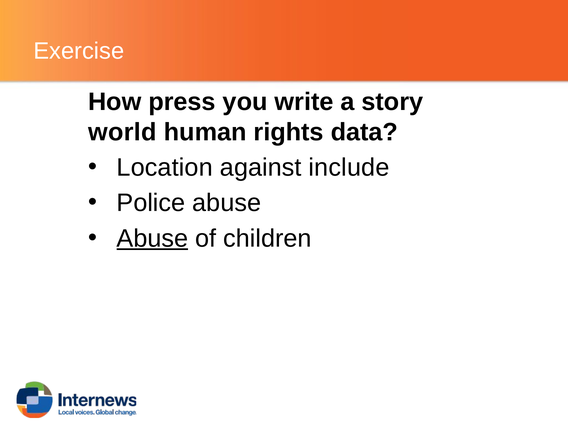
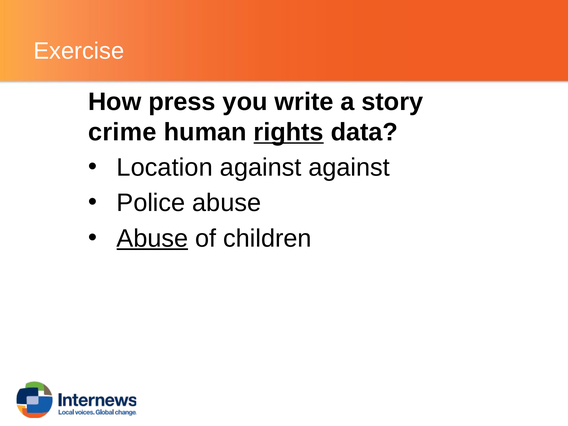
world: world -> crime
rights underline: none -> present
against include: include -> against
